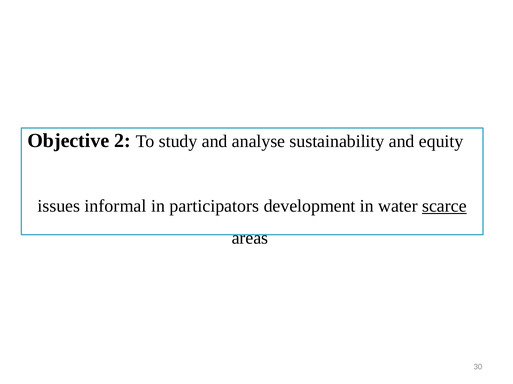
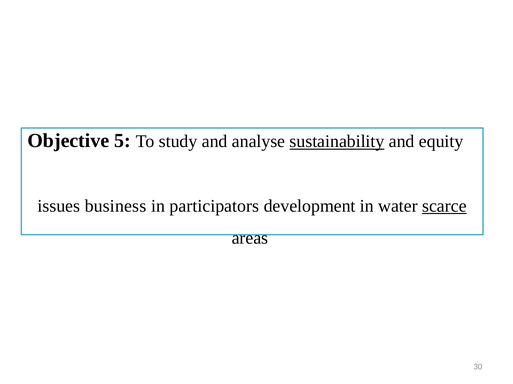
2: 2 -> 5
sustainability underline: none -> present
informal: informal -> business
